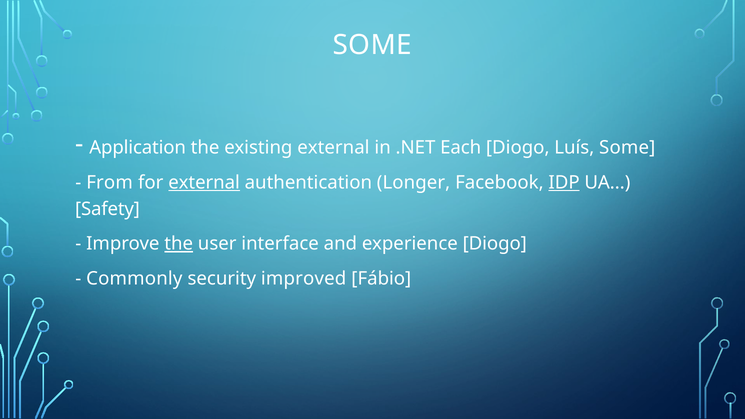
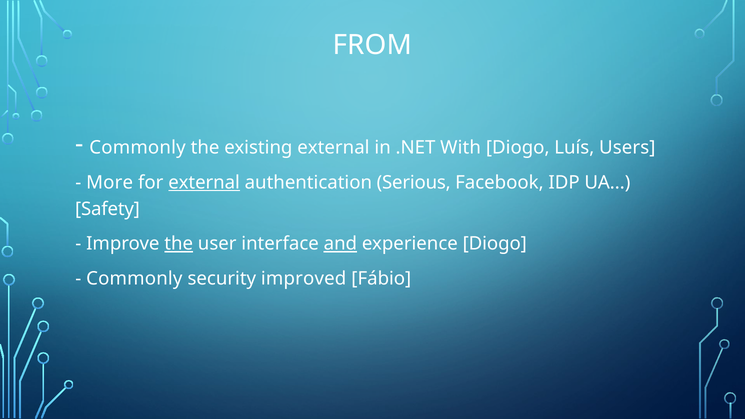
SOME at (372, 45): SOME -> FROM
Application at (138, 148): Application -> Commonly
Each: Each -> With
Luís Some: Some -> Users
From: From -> More
Longer: Longer -> Serious
IDP underline: present -> none
and underline: none -> present
